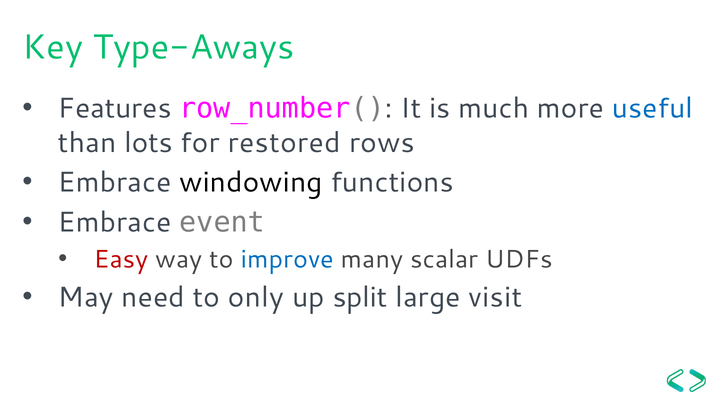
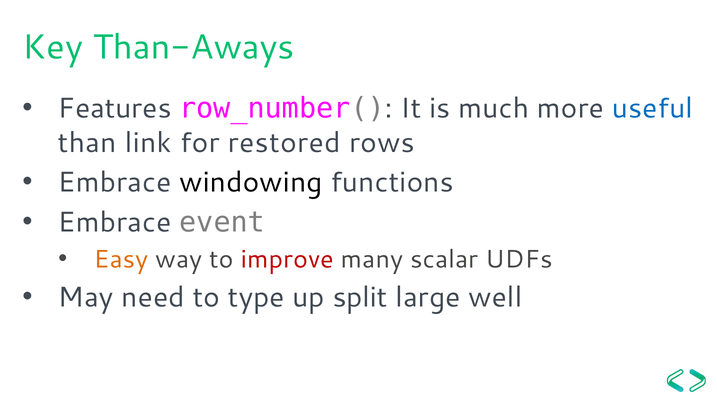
Type-Aways: Type-Aways -> Than-Aways
lots: lots -> link
Easy colour: red -> orange
improve colour: blue -> red
only: only -> type
visit: visit -> well
